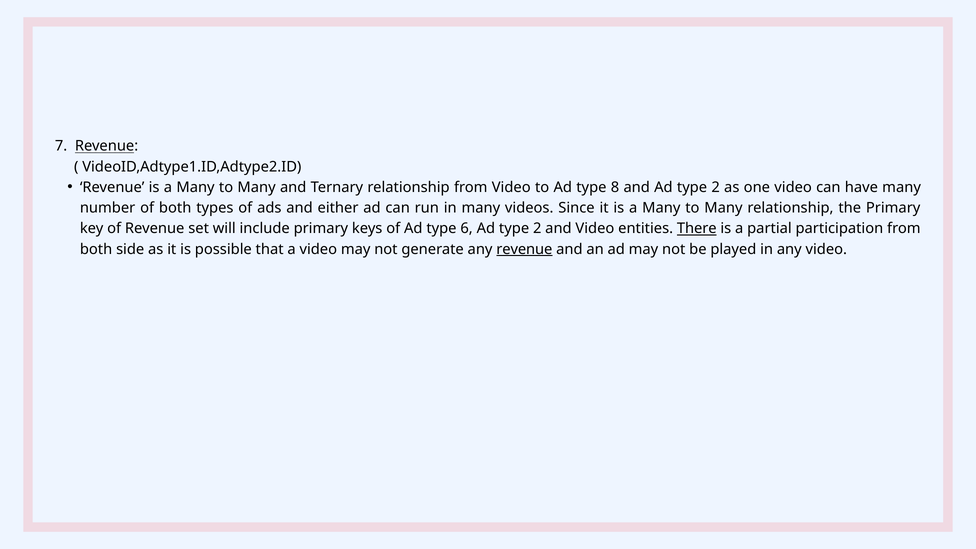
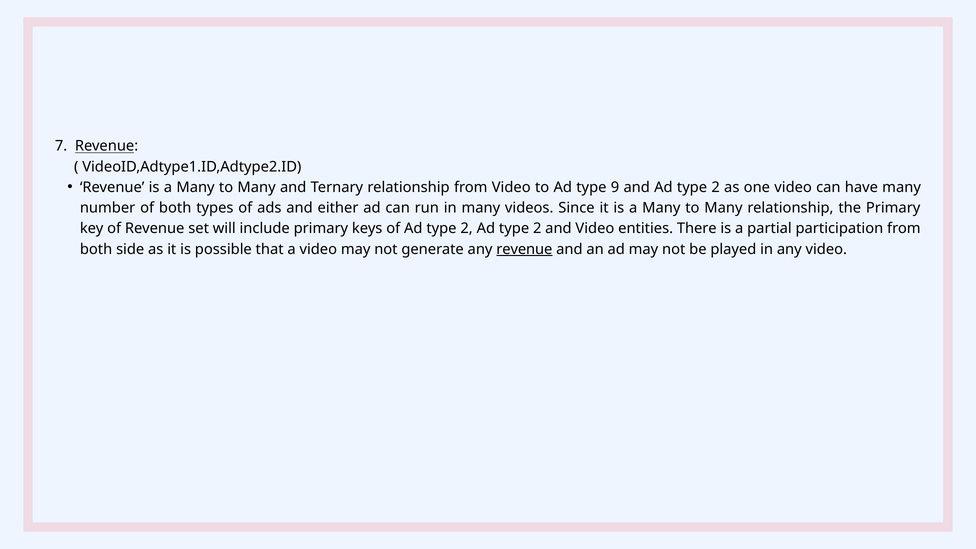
8: 8 -> 9
of Ad type 6: 6 -> 2
There underline: present -> none
